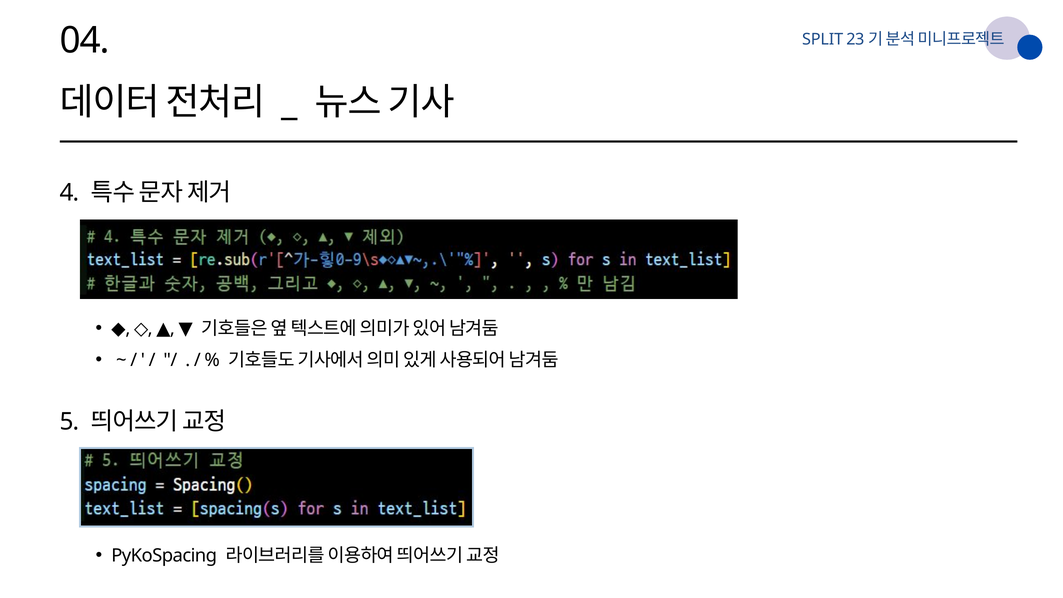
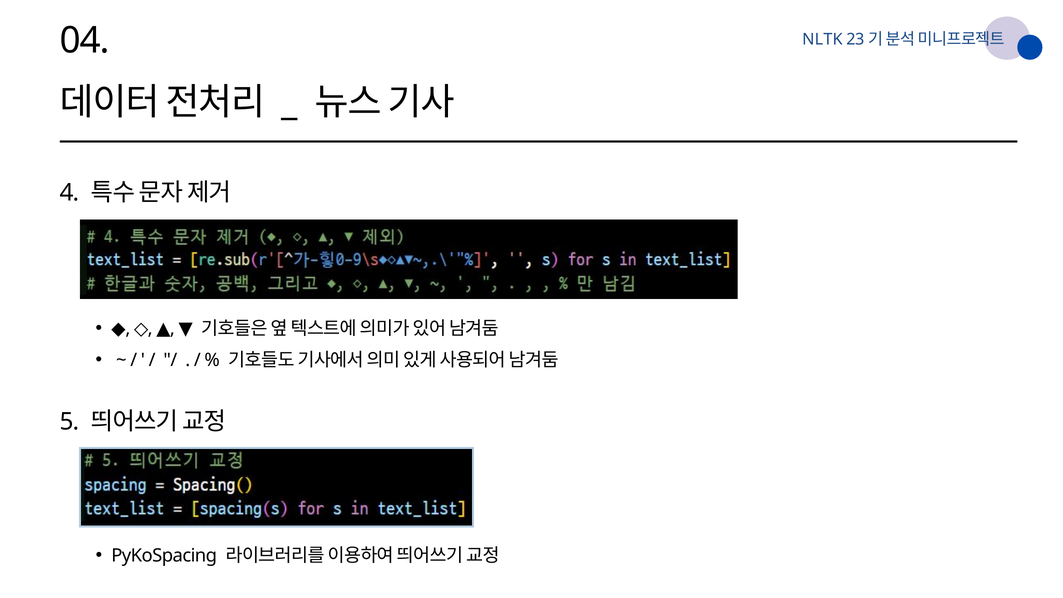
SPLIT: SPLIT -> NLTK
